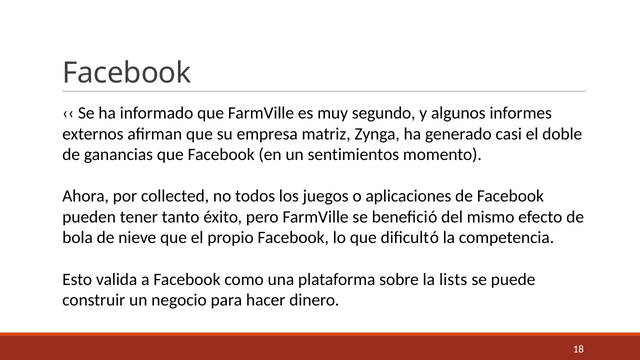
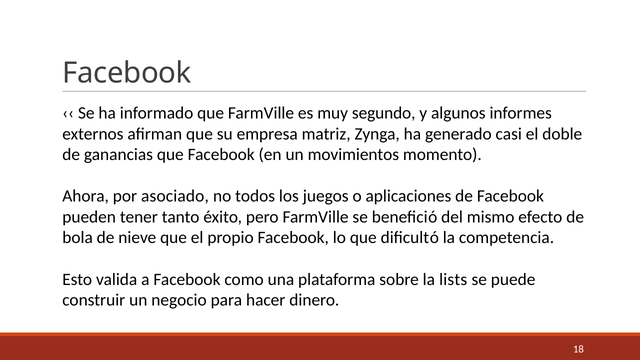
sentimientos: sentimientos -> movimientos
collected: collected -> asociado
